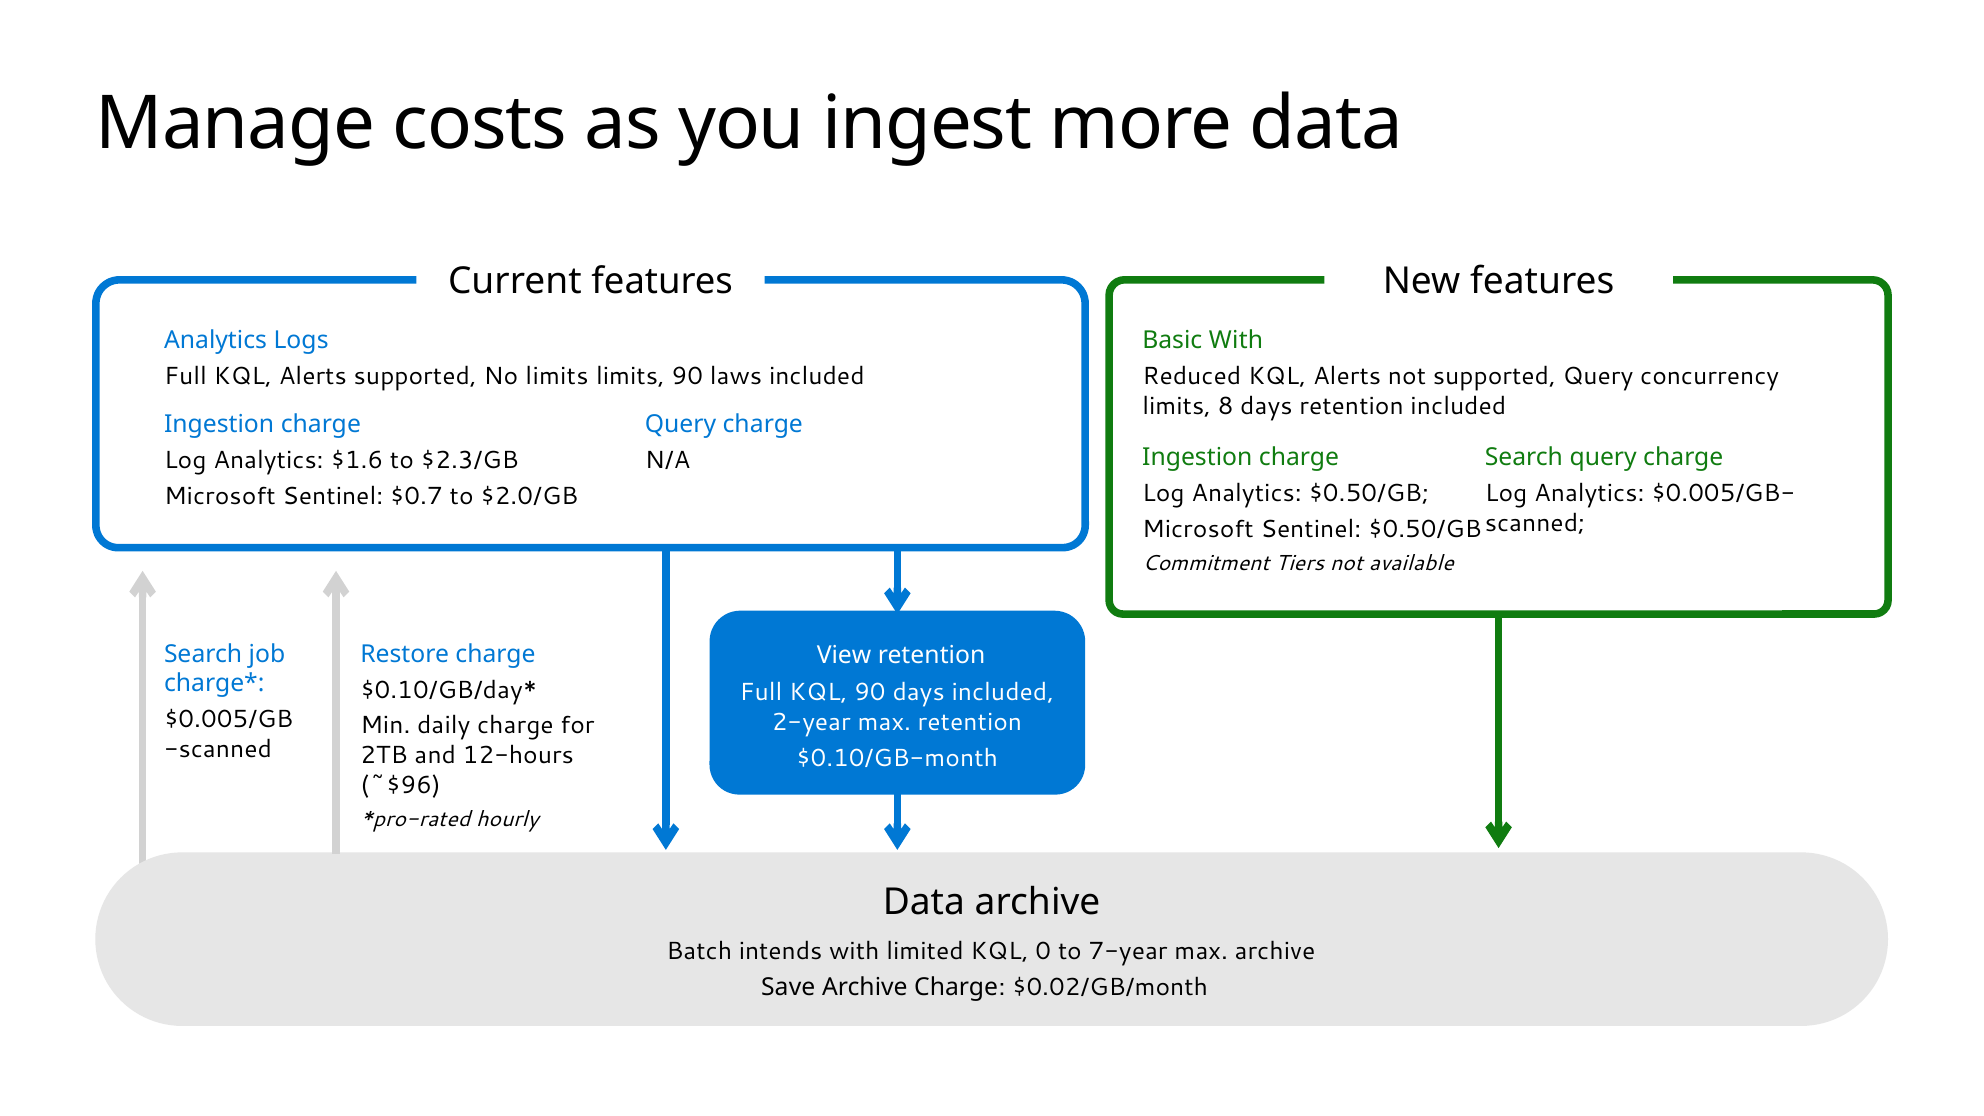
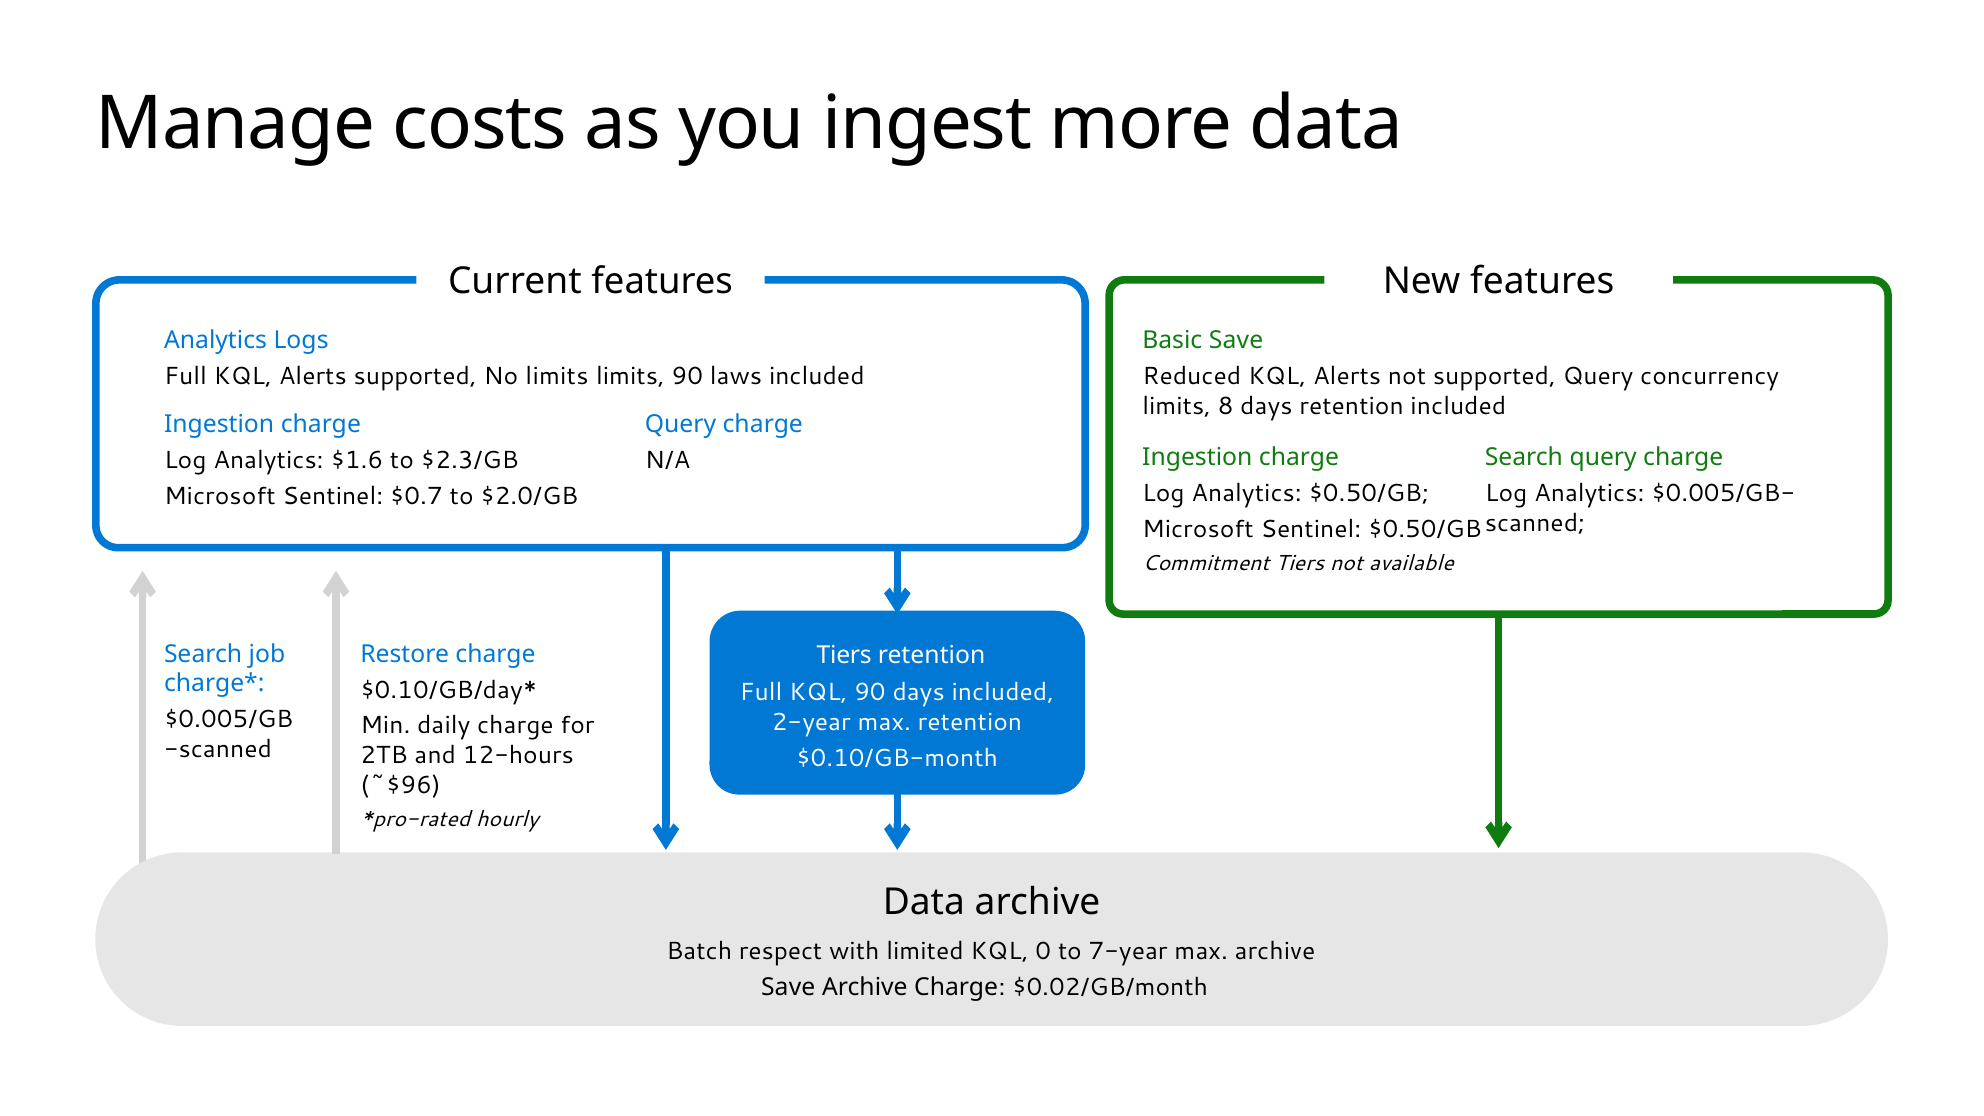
Basic With: With -> Save
View at (844, 655): View -> Tiers
intends: intends -> respect
